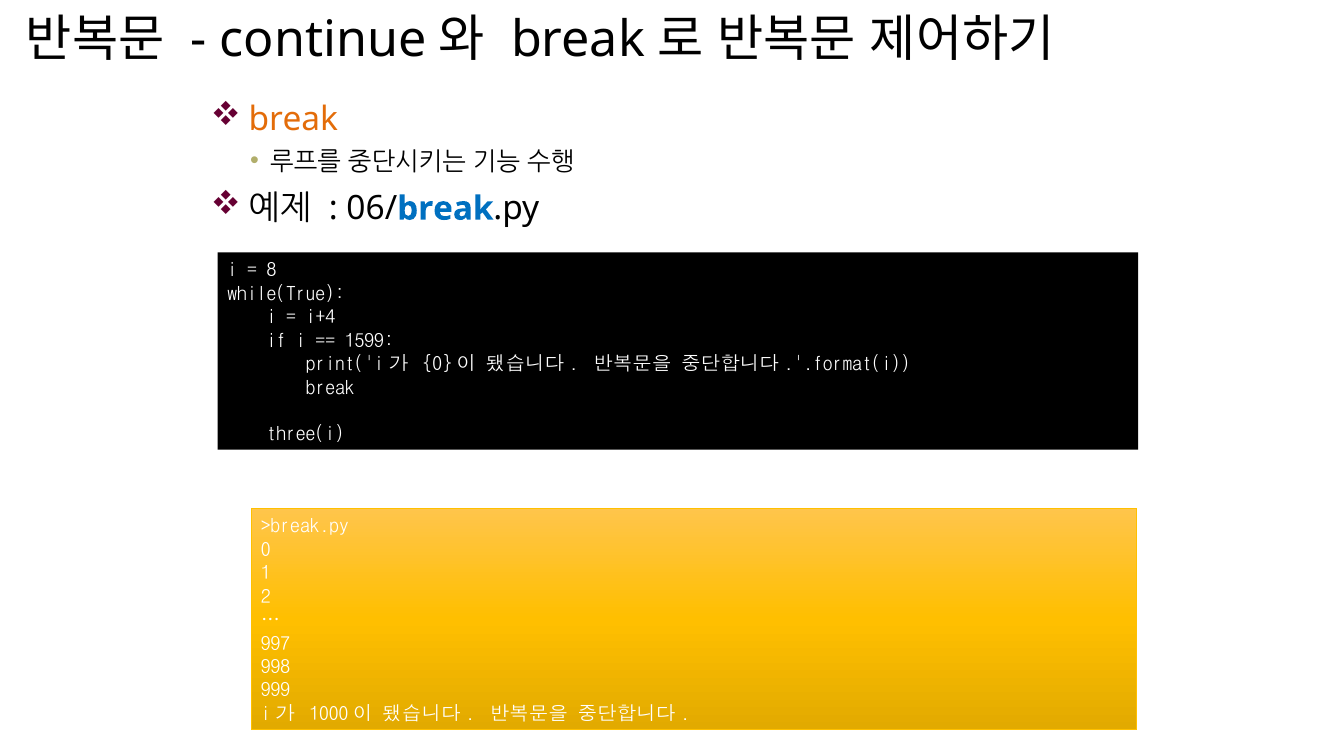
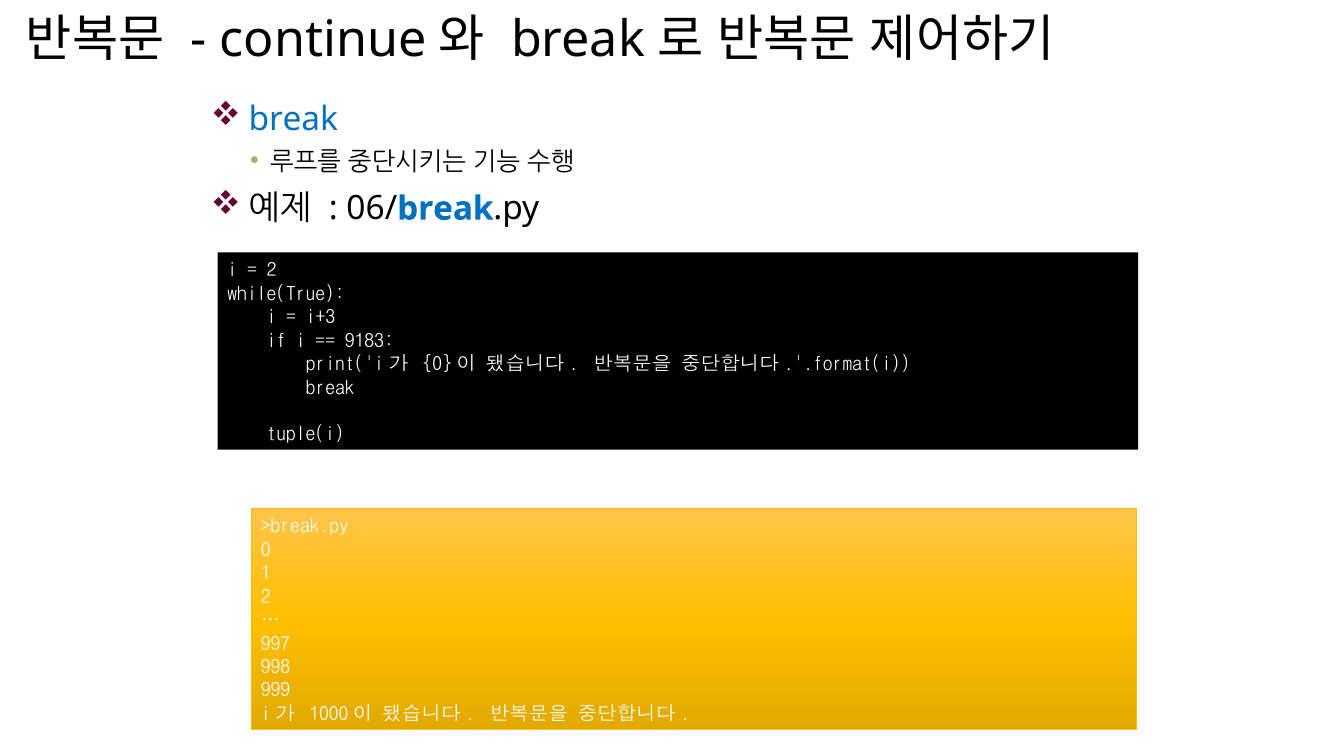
break at (293, 120) colour: orange -> blue
8 at (271, 270): 8 -> 2
i+4: i+4 -> i+3
1599: 1599 -> 9183
three(i: three(i -> tuple(i
